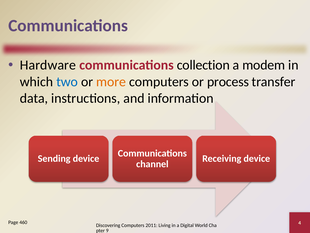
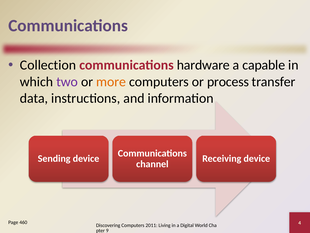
Hardware: Hardware -> Collection
collection: collection -> hardware
modem: modem -> capable
two colour: blue -> purple
